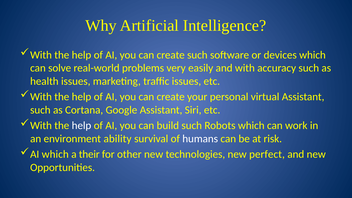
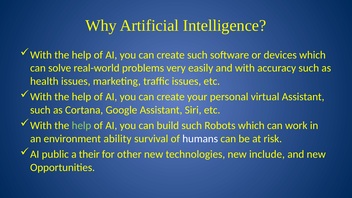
help at (82, 126) colour: white -> light green
AI which: which -> public
perfect: perfect -> include
